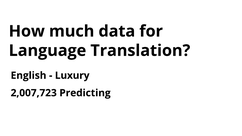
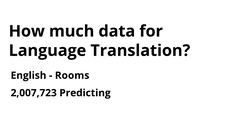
Luxury: Luxury -> Rooms
